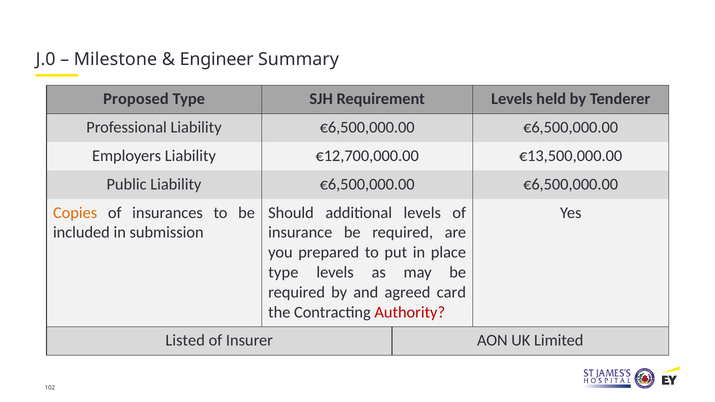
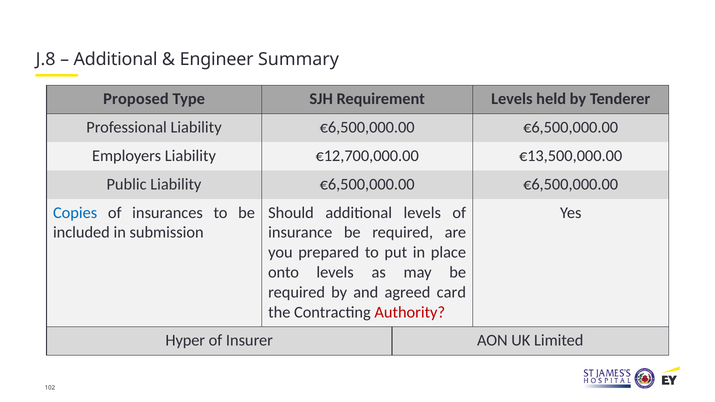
J.0: J.0 -> J.8
Milestone at (115, 59): Milestone -> Additional
Copies colour: orange -> blue
type at (283, 273): type -> onto
Listed: Listed -> Hyper
